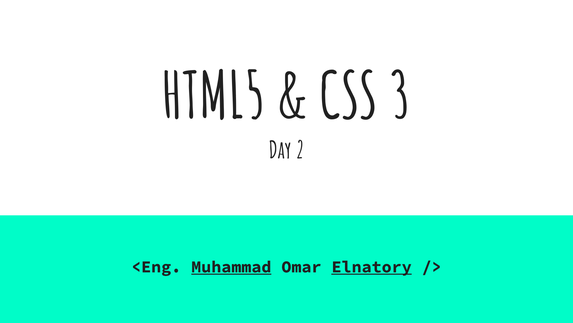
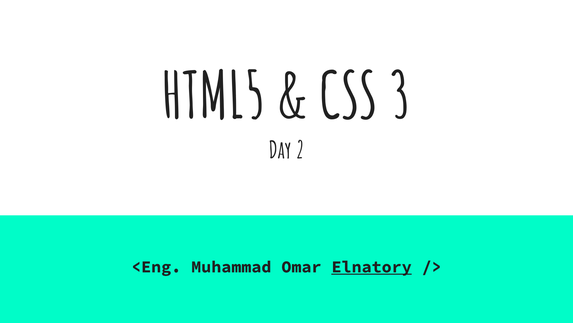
Muhammad underline: present -> none
